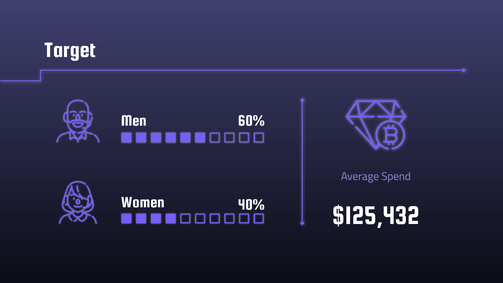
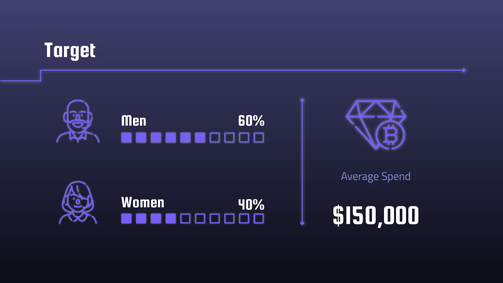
$125,432: $125,432 -> $150,000
